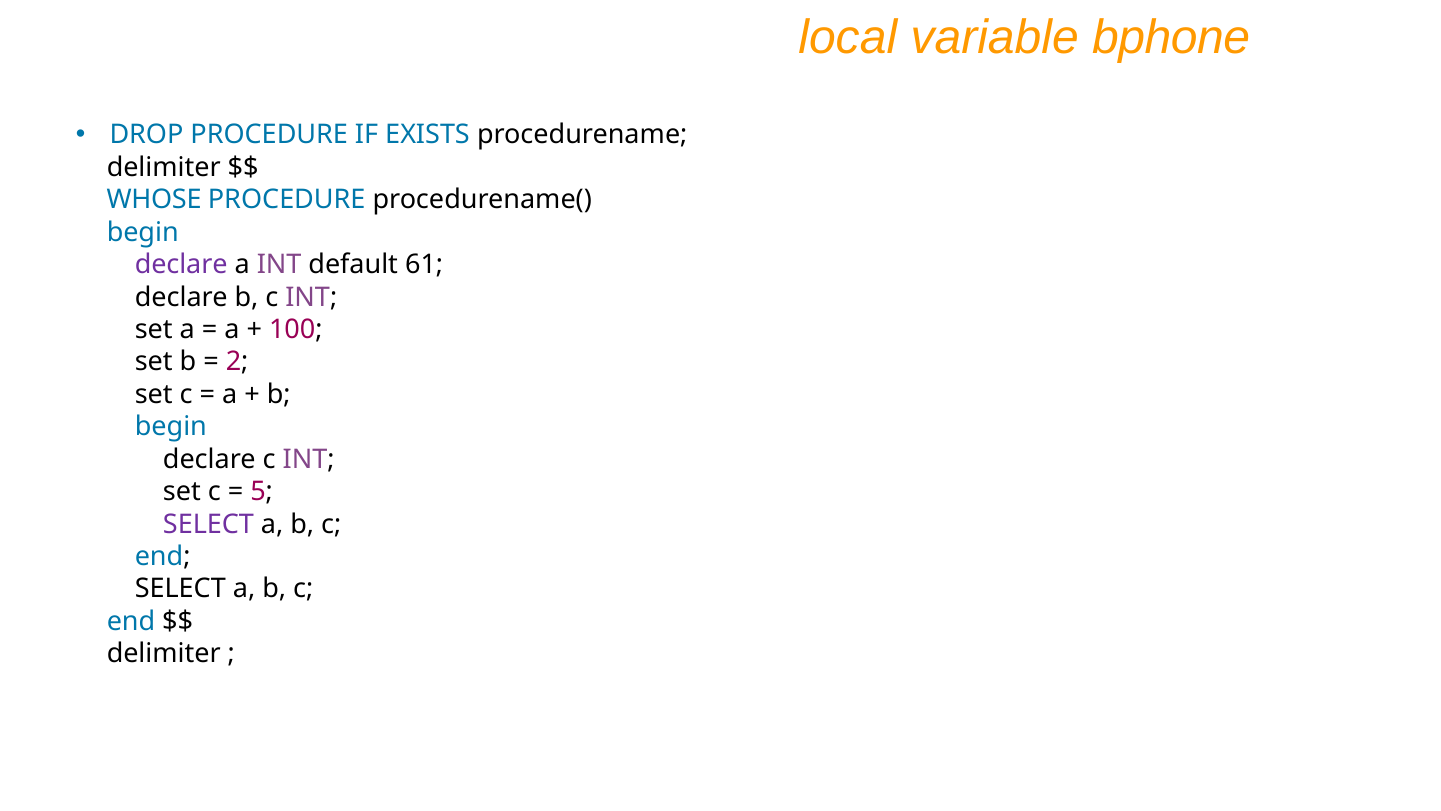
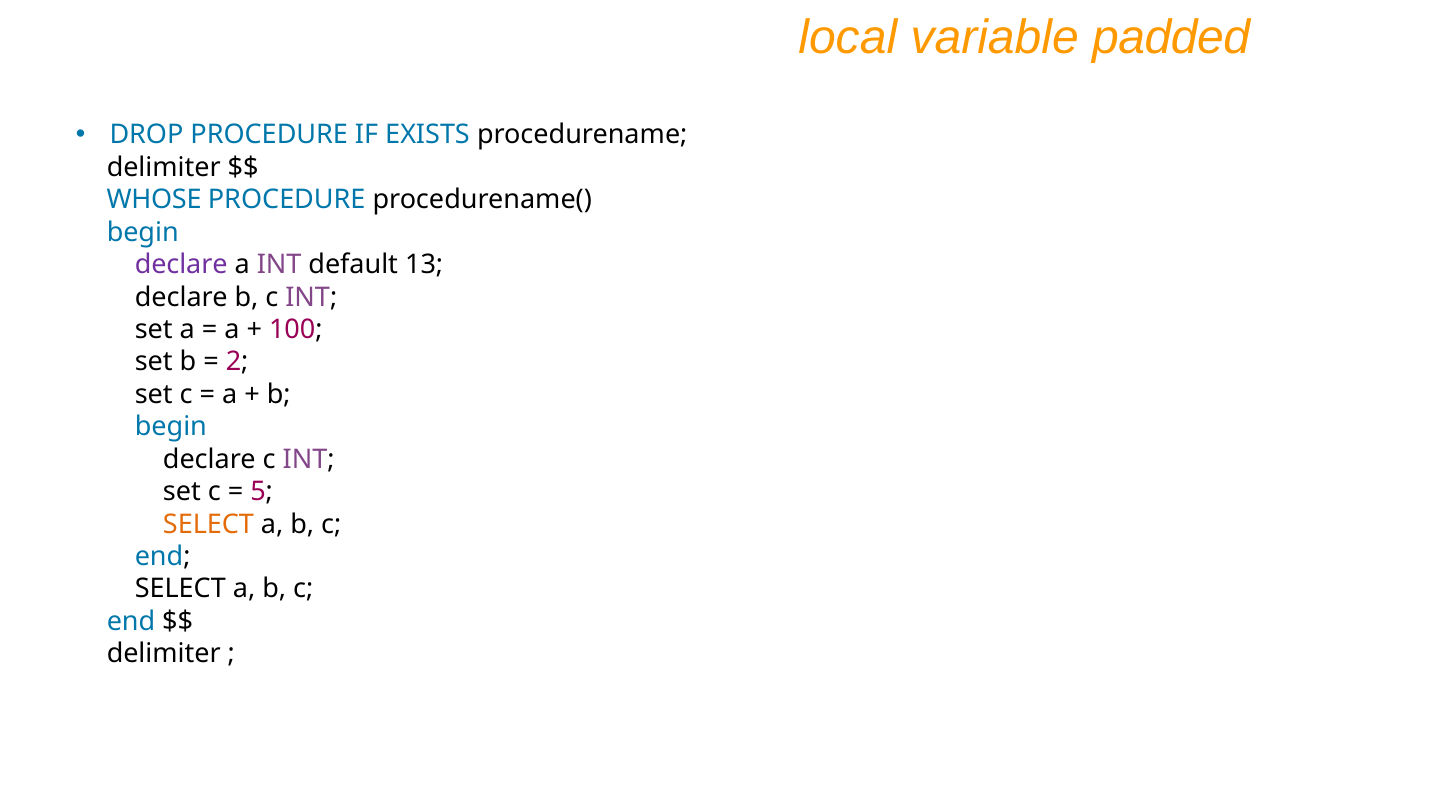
bphone: bphone -> padded
61: 61 -> 13
SELECT at (208, 524) colour: purple -> orange
